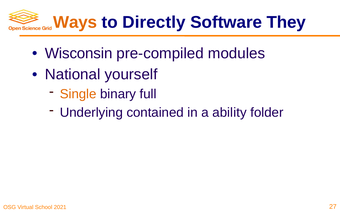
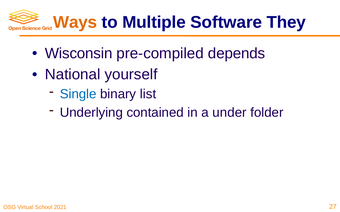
Directly: Directly -> Multiple
modules: modules -> depends
Single colour: orange -> blue
full: full -> list
ability: ability -> under
